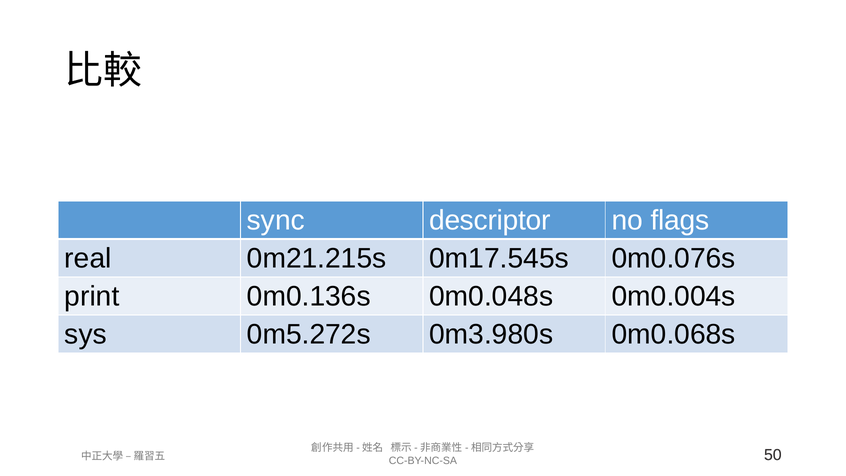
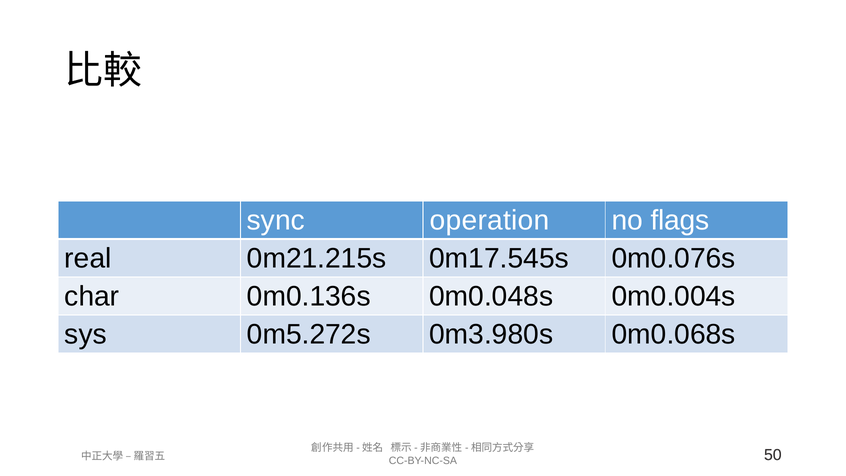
descriptor: descriptor -> operation
print: print -> char
